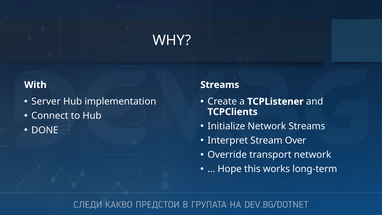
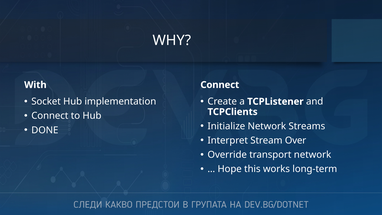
Streams at (220, 85): Streams -> Connect
Server: Server -> Socket
